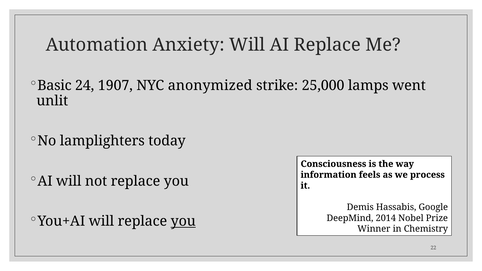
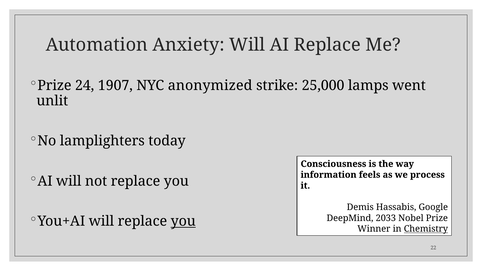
Basic at (55, 86): Basic -> Prize
2014: 2014 -> 2033
Chemistry underline: none -> present
